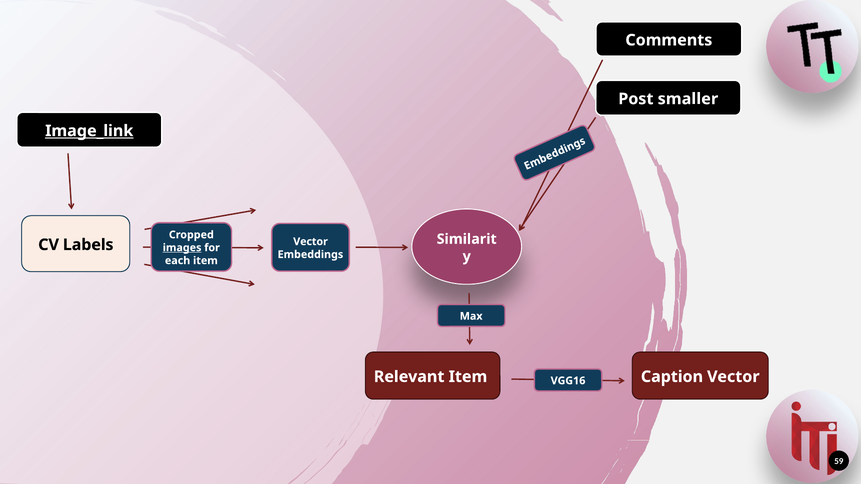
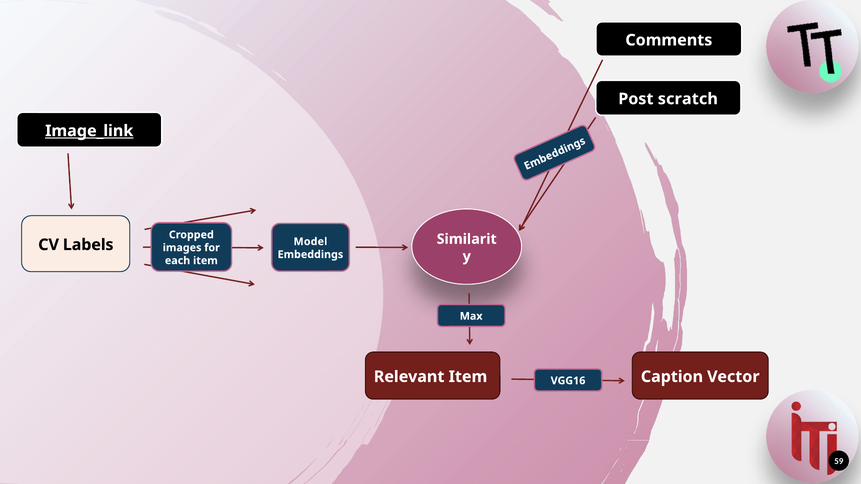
smaller: smaller -> scratch
Vector at (311, 242): Vector -> Model
images underline: present -> none
